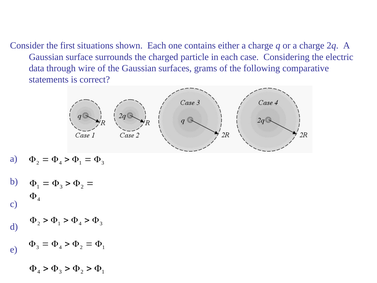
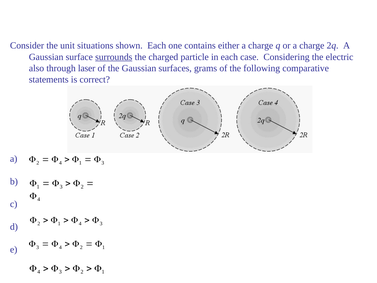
first: first -> unit
surrounds underline: none -> present
data: data -> also
wire: wire -> laser
